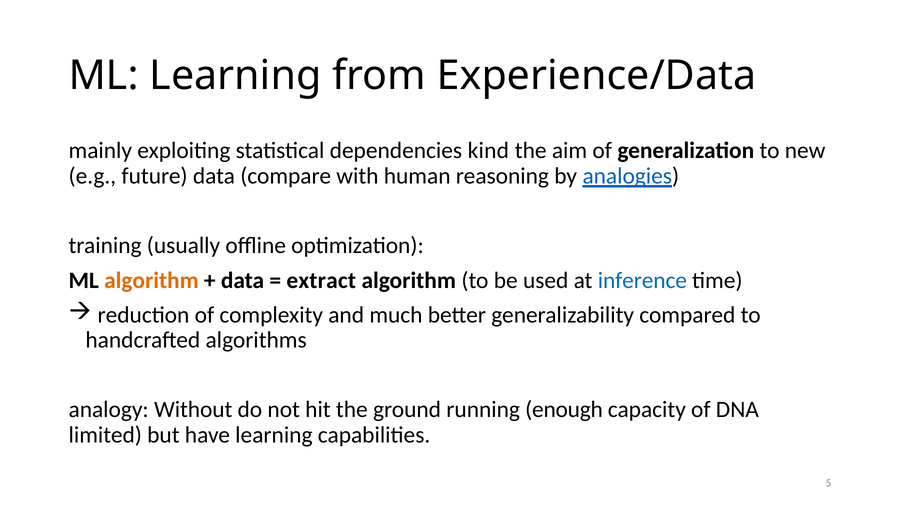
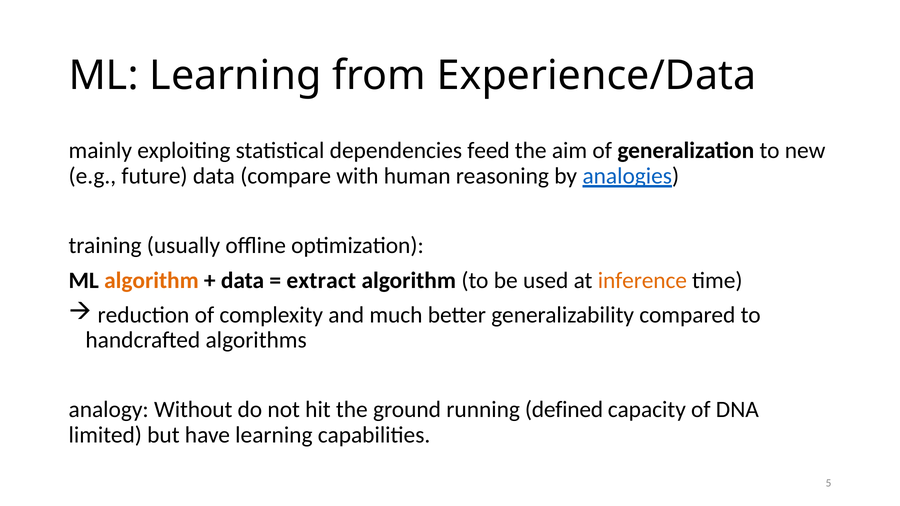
kind: kind -> feed
inference colour: blue -> orange
enough: enough -> defined
